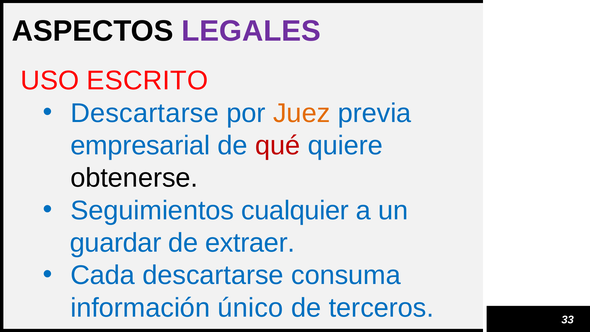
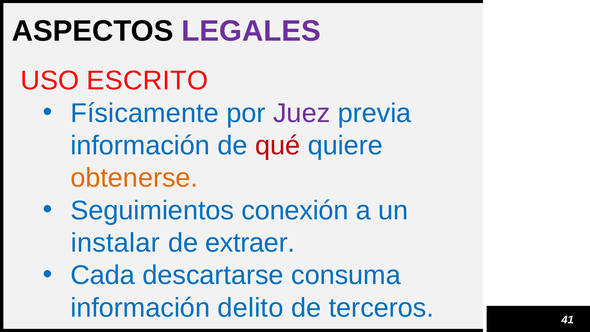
Descartarse at (145, 113): Descartarse -> Físicamente
Juez colour: orange -> purple
empresarial at (140, 145): empresarial -> información
obtenerse colour: black -> orange
cualquier: cualquier -> conexión
guardar: guardar -> instalar
único: único -> delito
33: 33 -> 41
